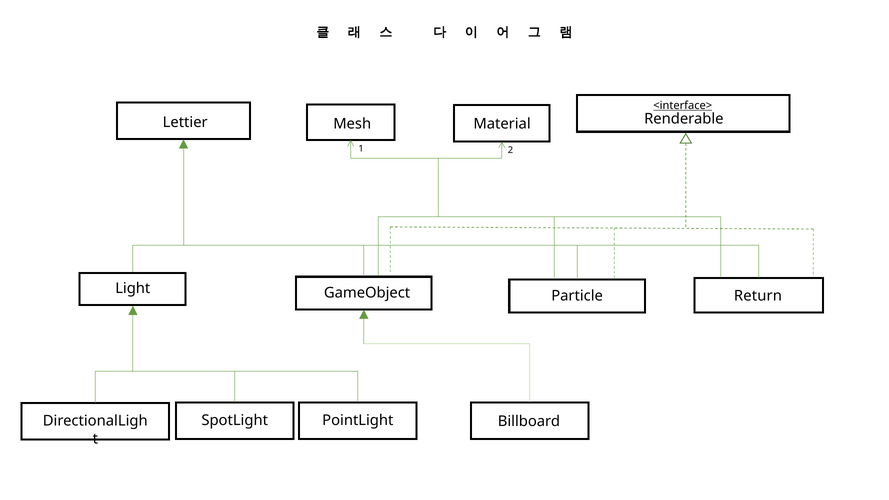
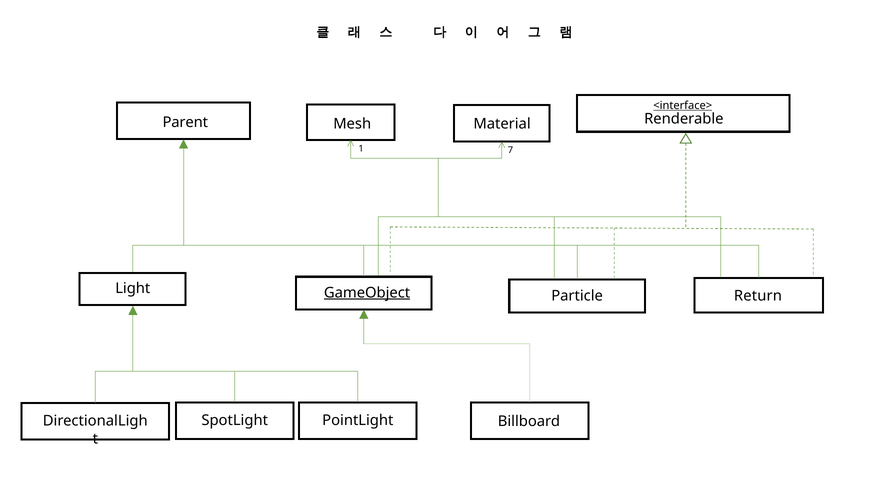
Lettier: Lettier -> Parent
2: 2 -> 7
GameObject underline: none -> present
